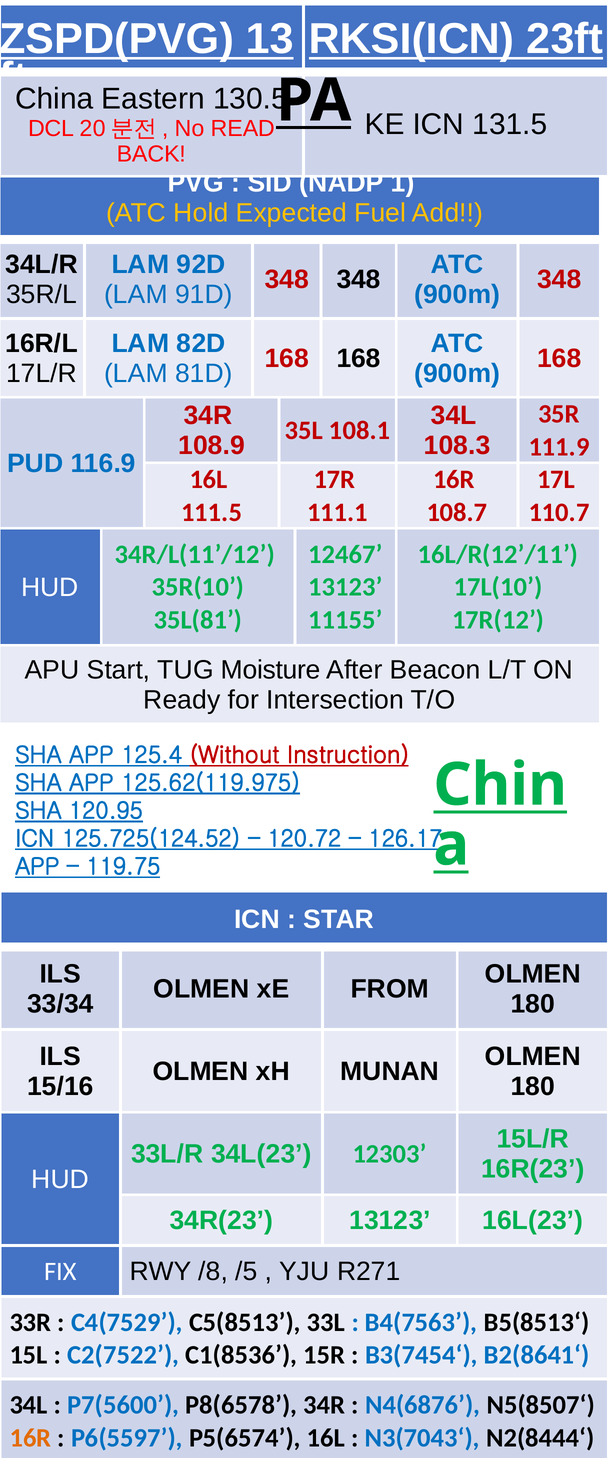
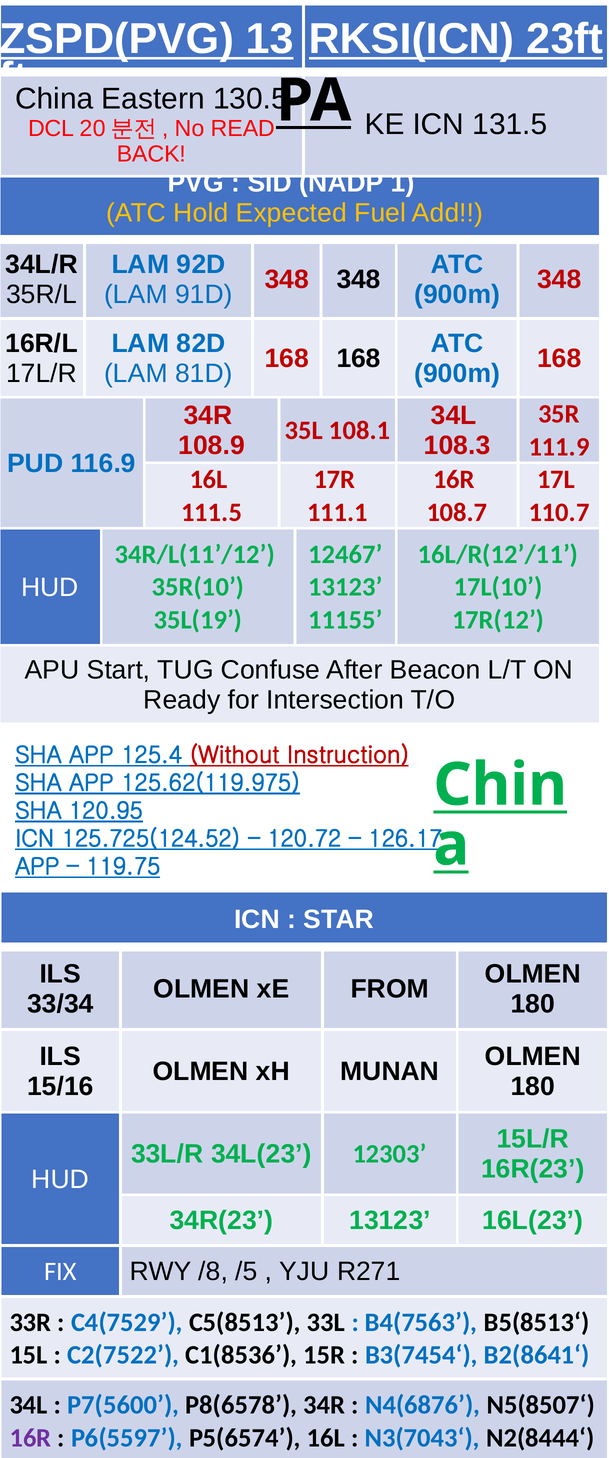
35L(81: 35L(81 -> 35L(19
Moisture: Moisture -> Confuse
16R at (31, 1437) colour: orange -> purple
